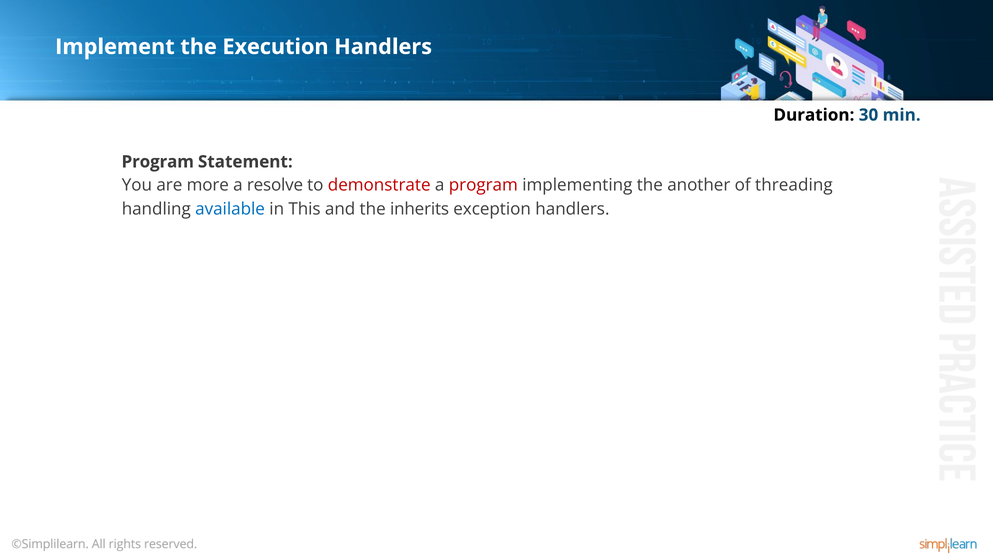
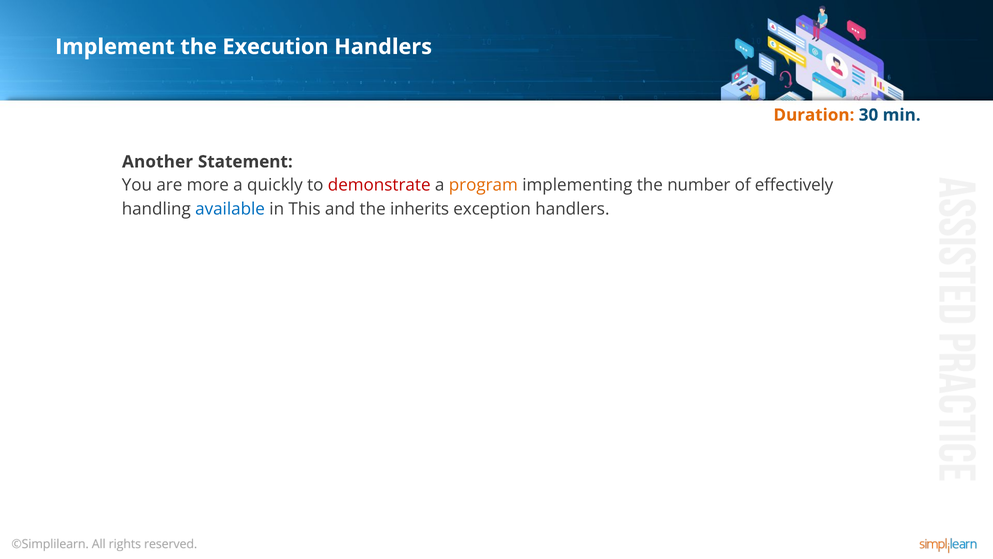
Duration colour: black -> orange
Program at (158, 162): Program -> Another
resolve: resolve -> quickly
program at (483, 185) colour: red -> orange
another: another -> number
threading: threading -> effectively
